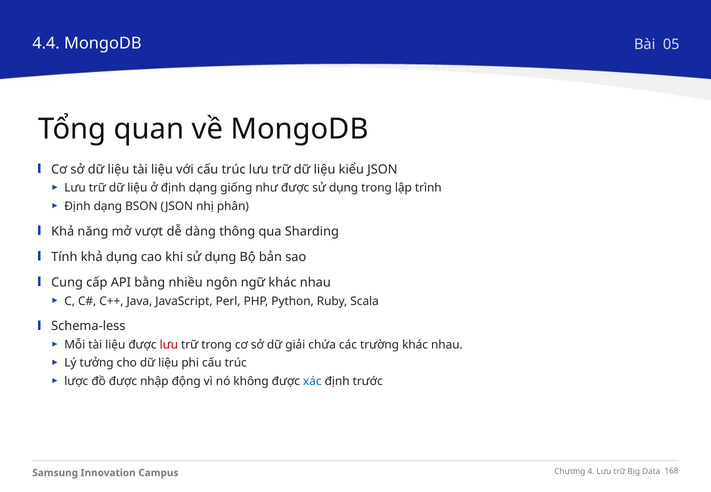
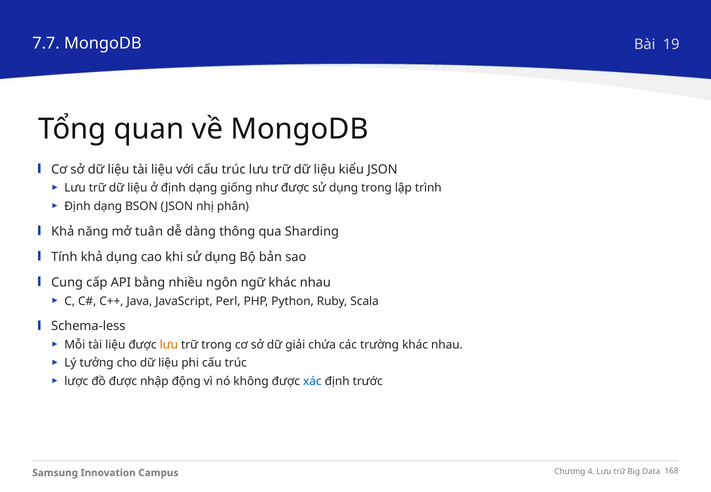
4.4: 4.4 -> 7.7
05: 05 -> 19
vượt: vượt -> tuân
lưu at (169, 345) colour: red -> orange
